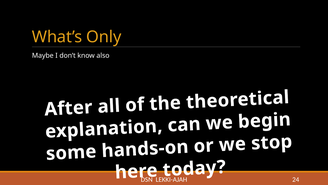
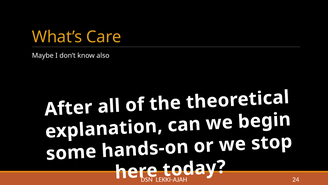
Only: Only -> Care
